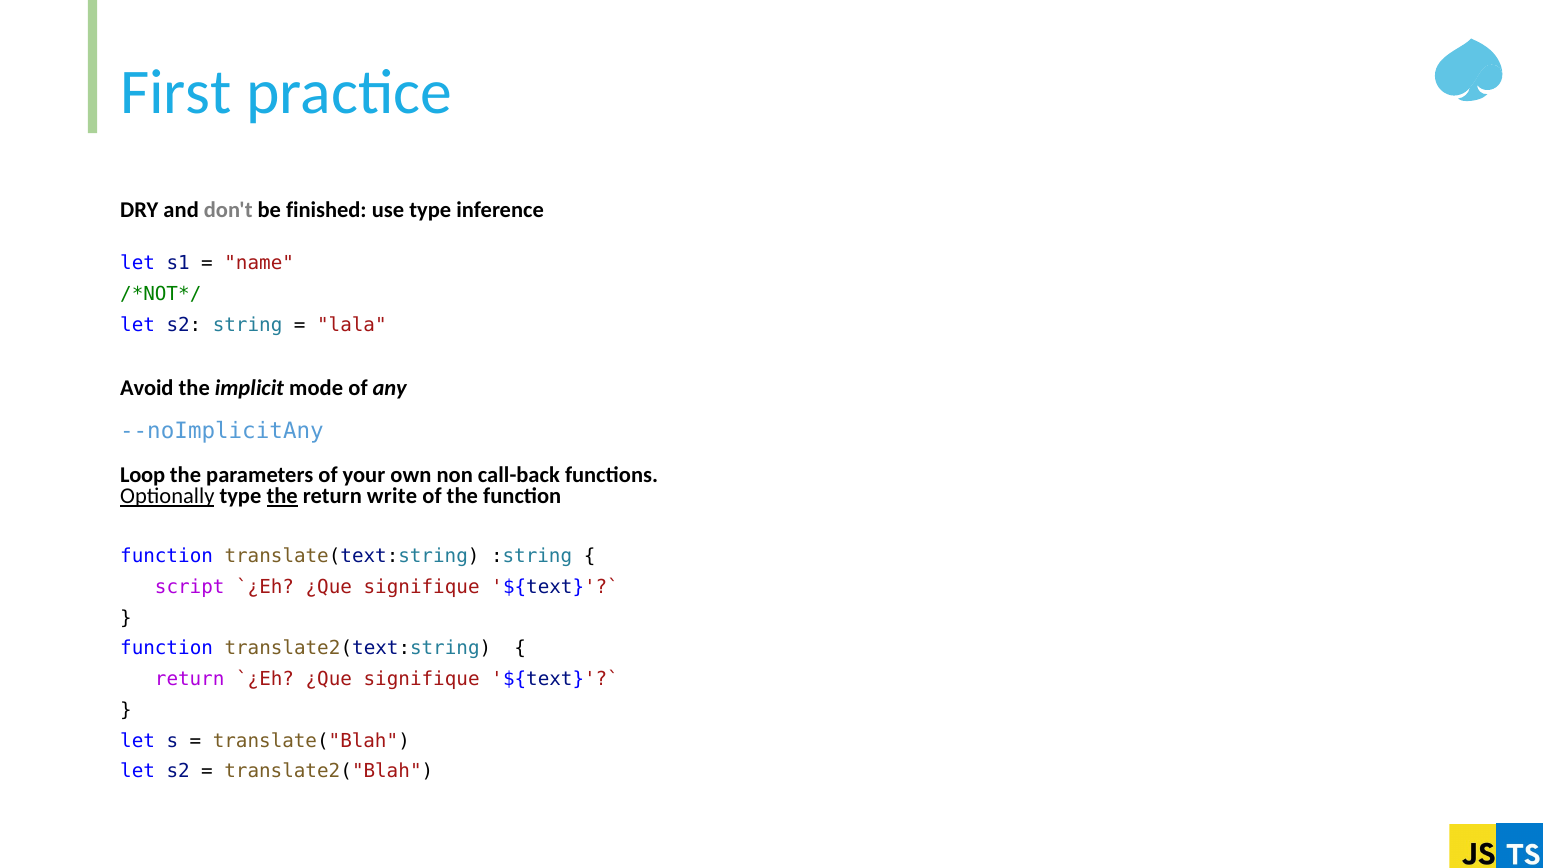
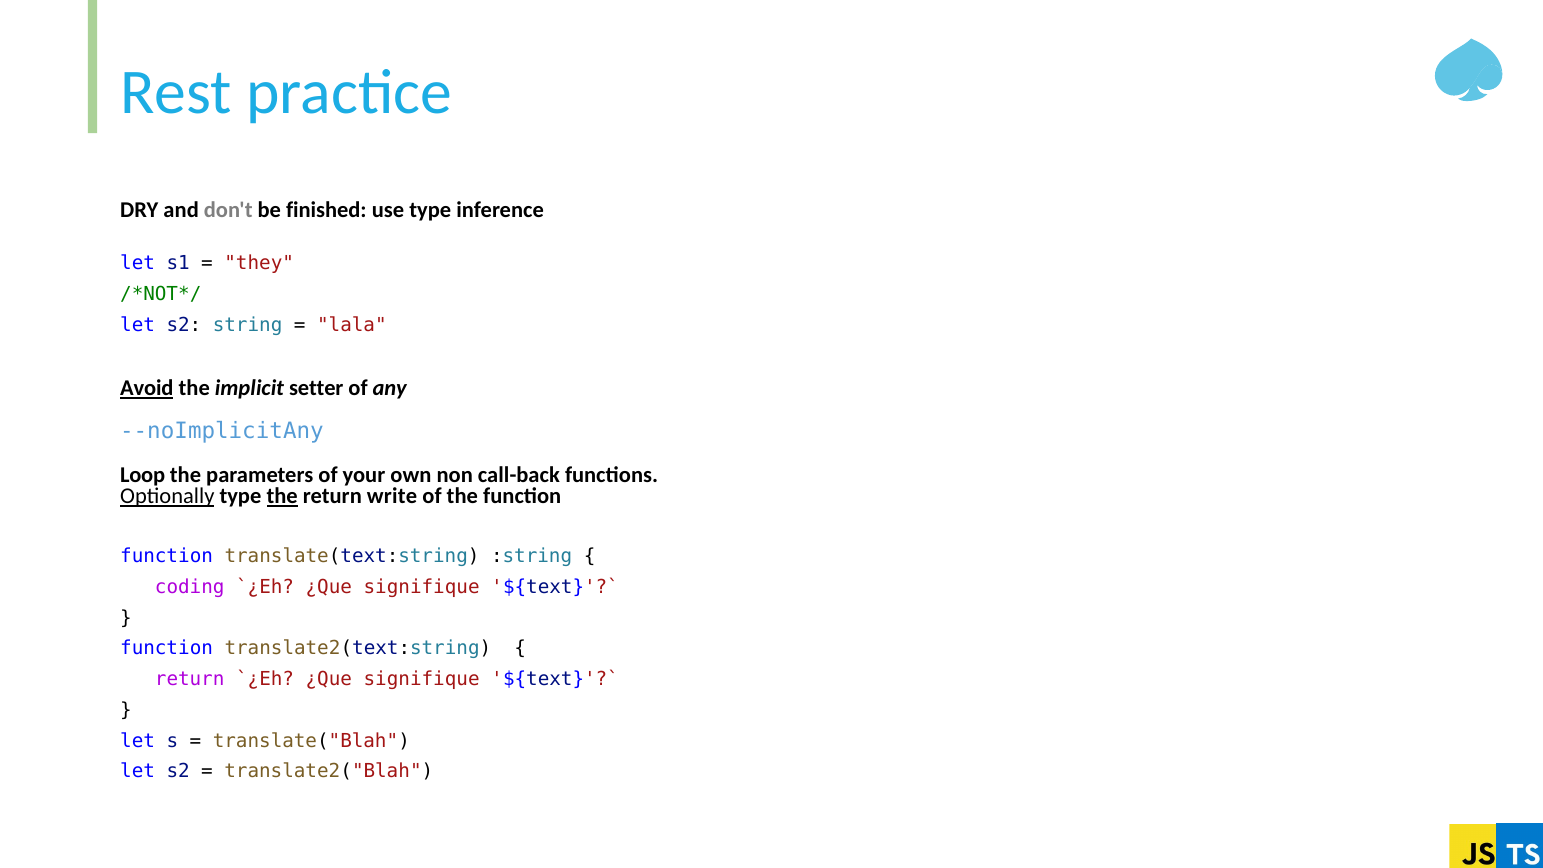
First: First -> Rest
name: name -> they
Avoid underline: none -> present
mode: mode -> setter
script: script -> coding
